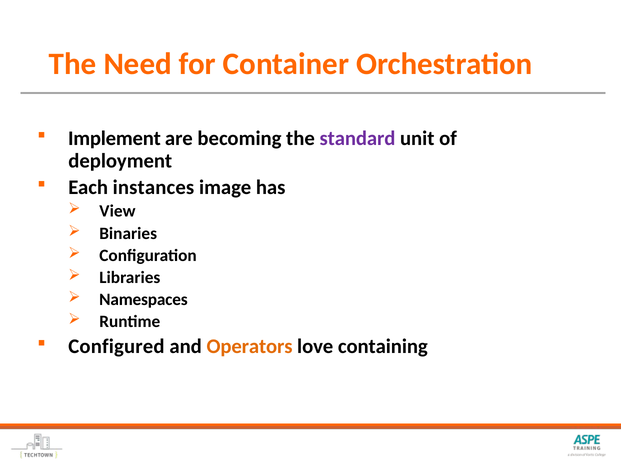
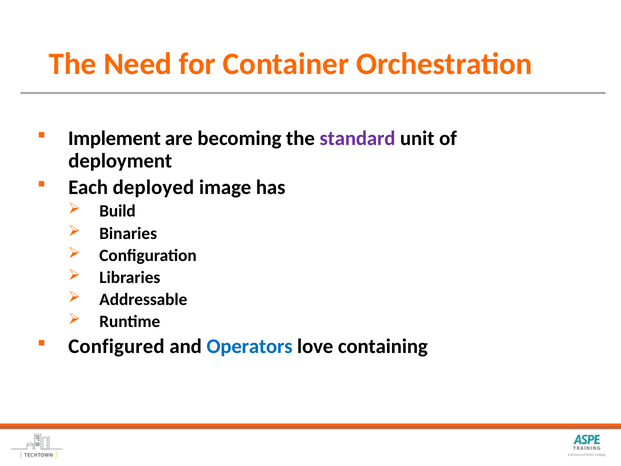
instances: instances -> deployed
View: View -> Build
Namespaces: Namespaces -> Addressable
Operators colour: orange -> blue
